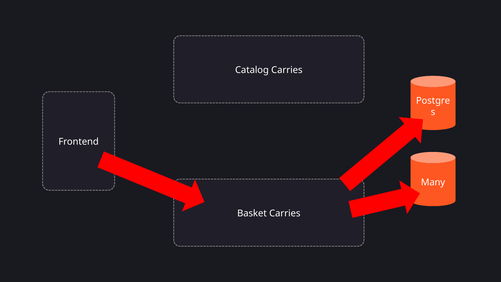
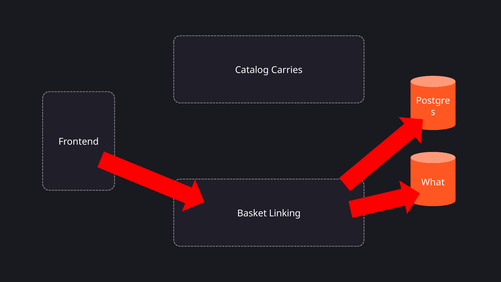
Many: Many -> What
Basket Carries: Carries -> Linking
